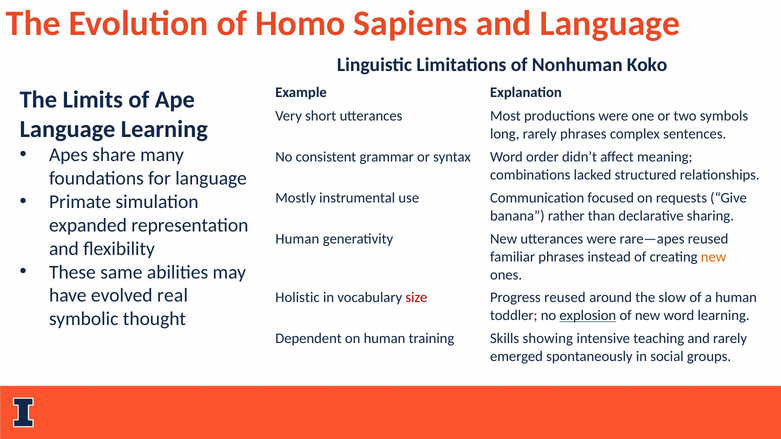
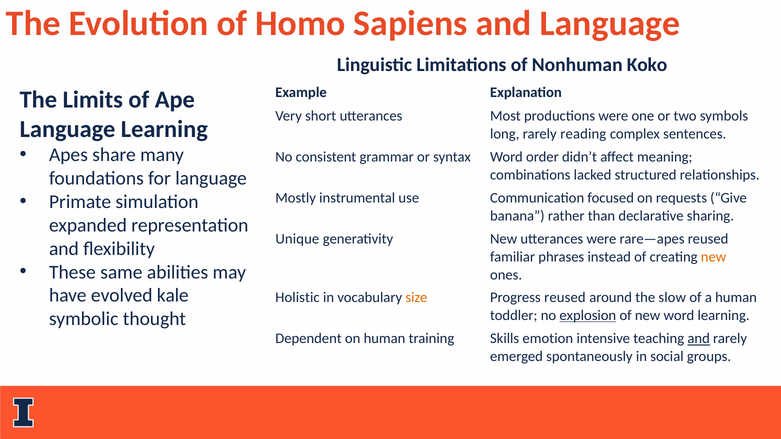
rarely phrases: phrases -> reading
Human at (297, 239): Human -> Unique
real: real -> kale
size colour: red -> orange
showing: showing -> emotion
and at (699, 339) underline: none -> present
